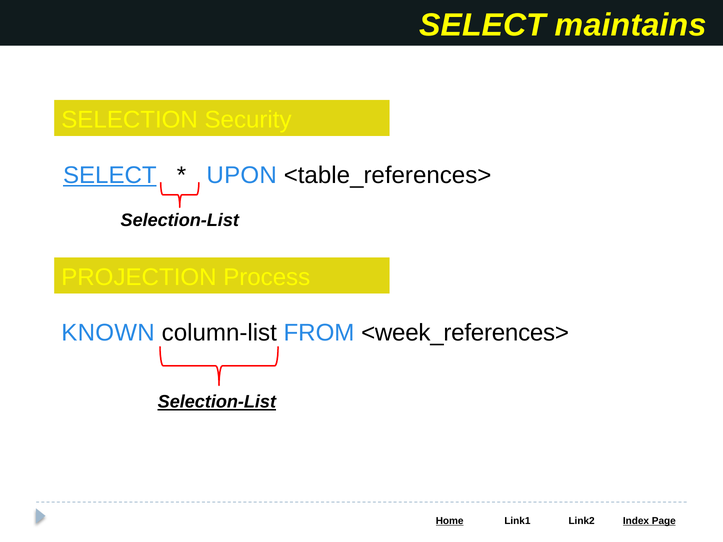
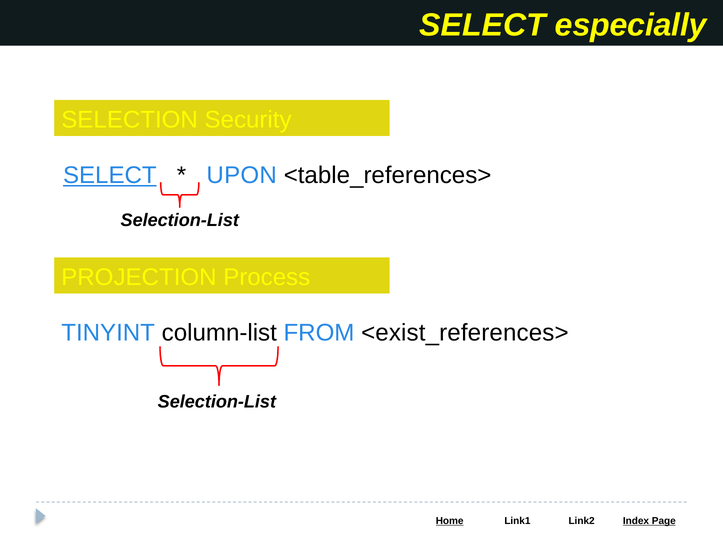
maintains: maintains -> especially
KNOWN: KNOWN -> TINYINT
<week_references>: <week_references> -> <exist_references>
Selection-List at (217, 402) underline: present -> none
